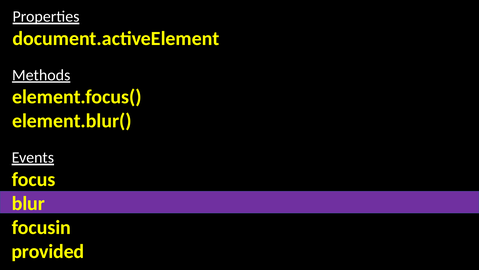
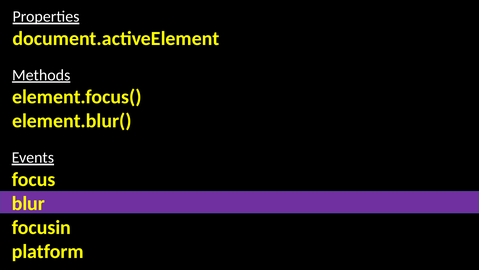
provided: provided -> platform
